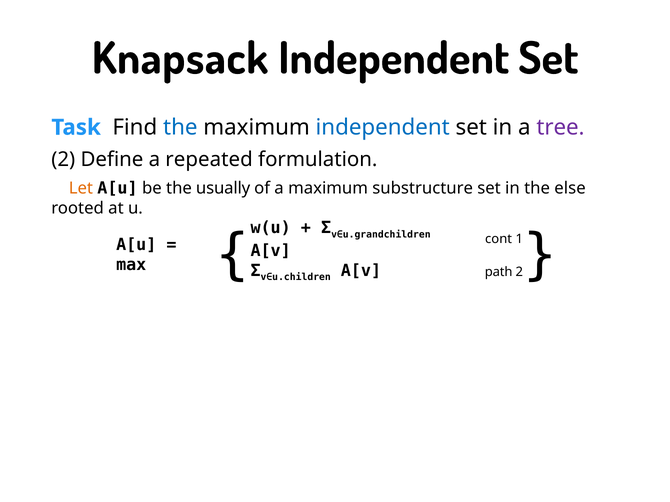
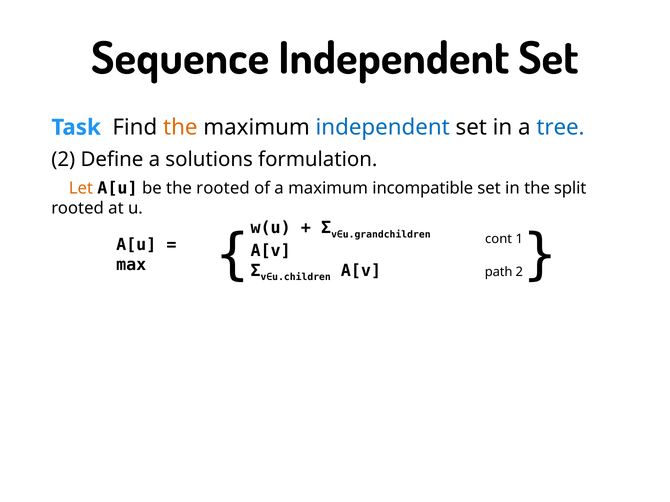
Knapsack: Knapsack -> Sequence
the at (180, 128) colour: blue -> orange
tree colour: purple -> blue
repeated: repeated -> solutions
the usually: usually -> rooted
substructure: substructure -> incompatible
else: else -> split
